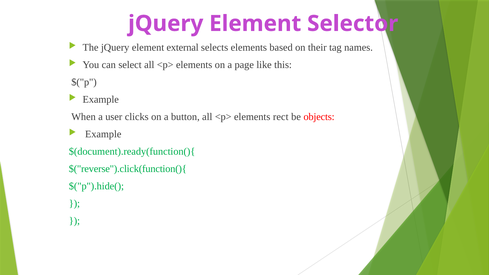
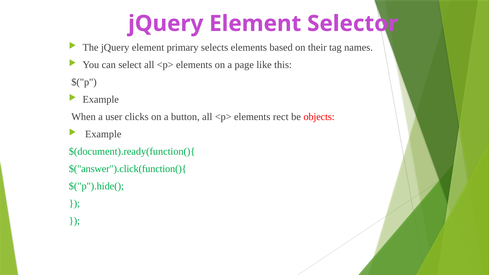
external: external -> primary
$("reverse").click(function(){: $("reverse").click(function(){ -> $("answer").click(function(){
